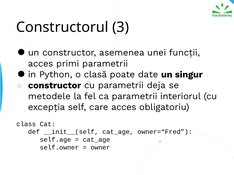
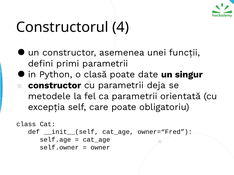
3: 3 -> 4
acces at (41, 64): acces -> defini
interiorul: interiorul -> orientată
care acces: acces -> poate
